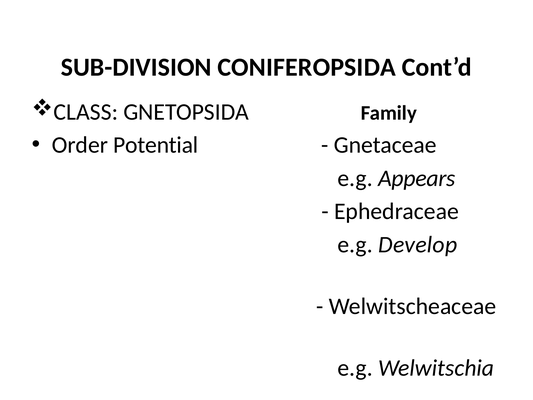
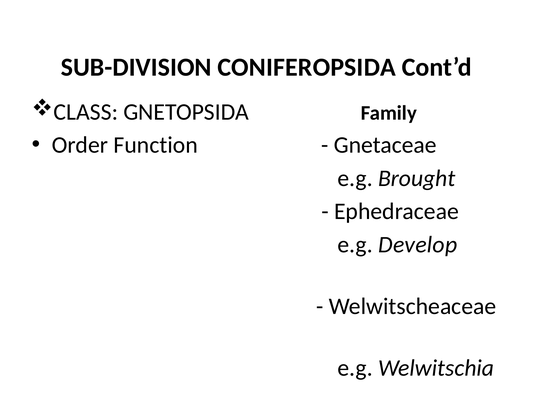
Potential: Potential -> Function
Appears: Appears -> Brought
